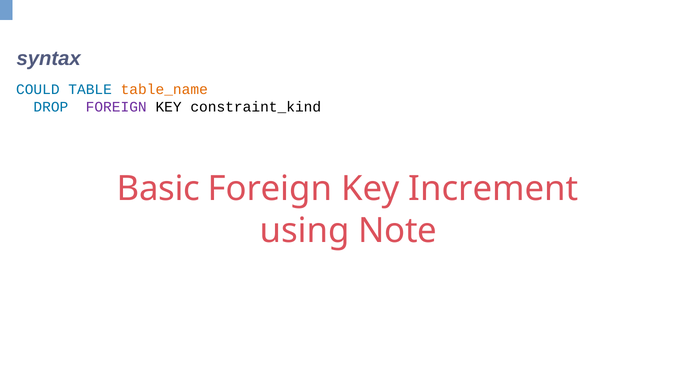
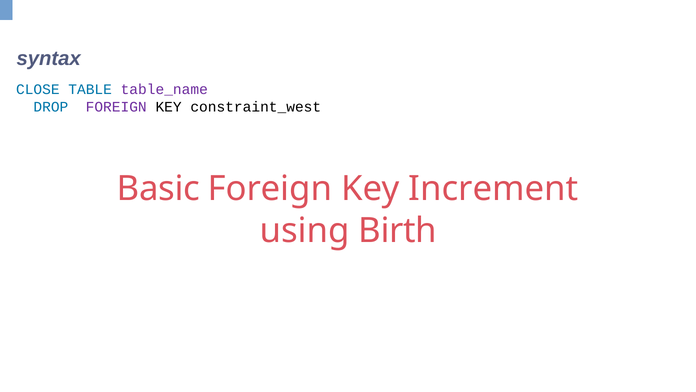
COULD: COULD -> CLOSE
table_name colour: orange -> purple
constraint_kind: constraint_kind -> constraint_west
Note: Note -> Birth
